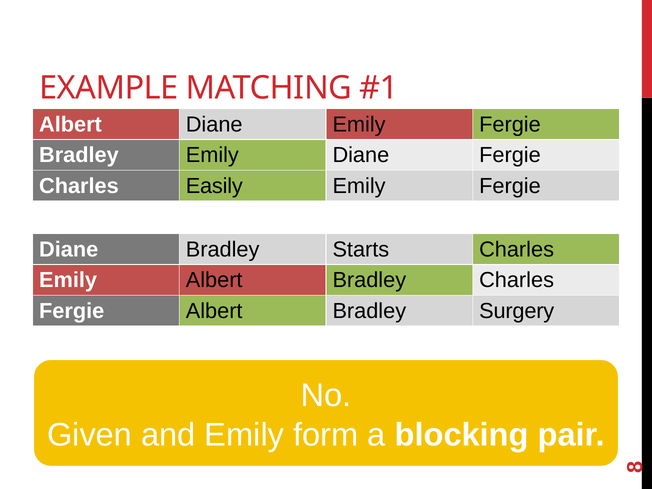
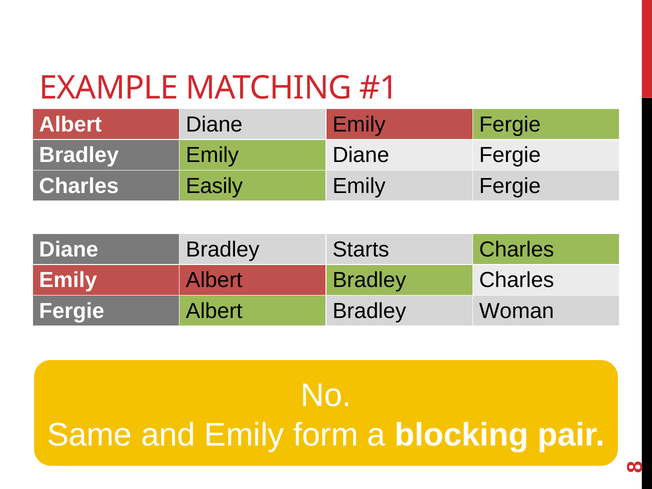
Surgery: Surgery -> Woman
Given: Given -> Same
